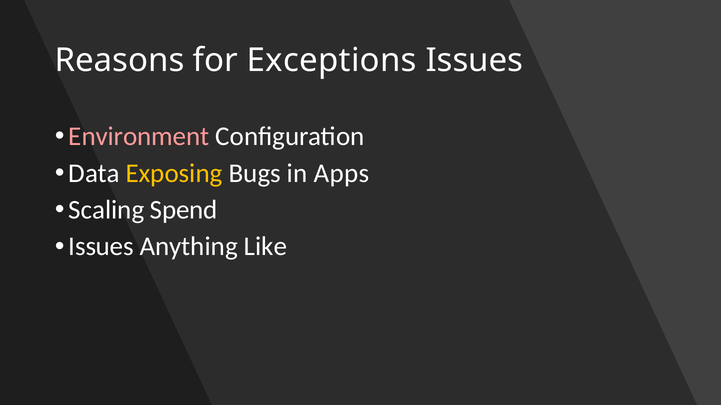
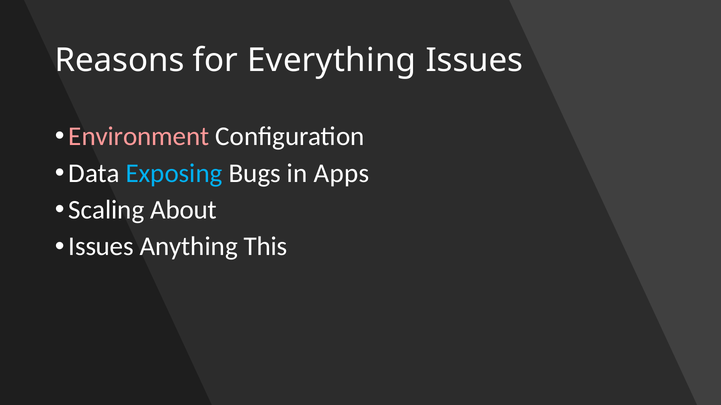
Exceptions: Exceptions -> Everything
Exposing colour: yellow -> light blue
Spend: Spend -> About
Like: Like -> This
